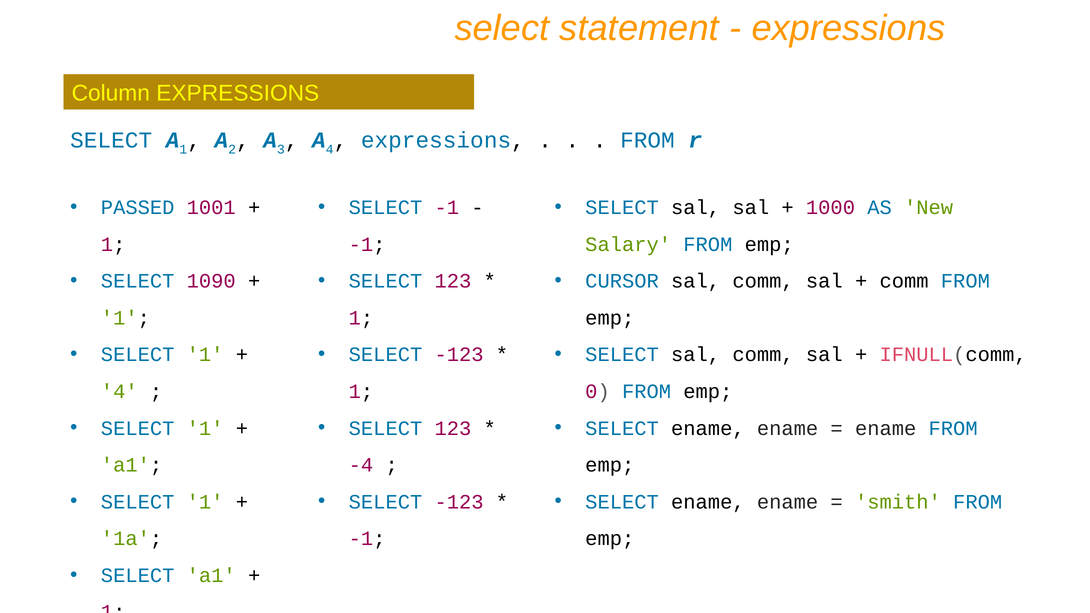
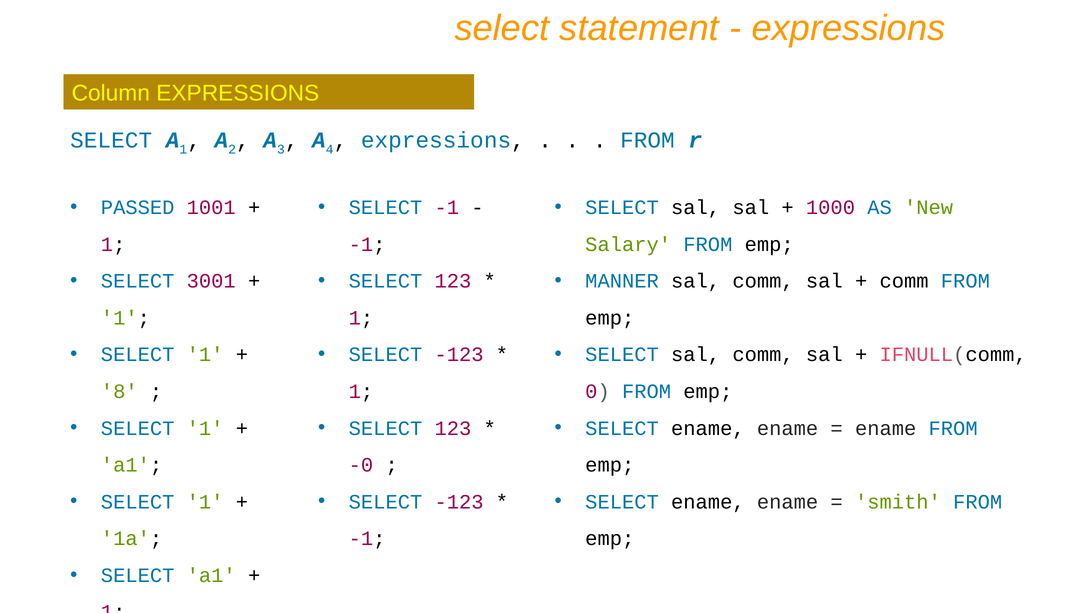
1090: 1090 -> 3001
CURSOR: CURSOR -> MANNER
4 at (119, 392): 4 -> 8
-4: -4 -> -0
